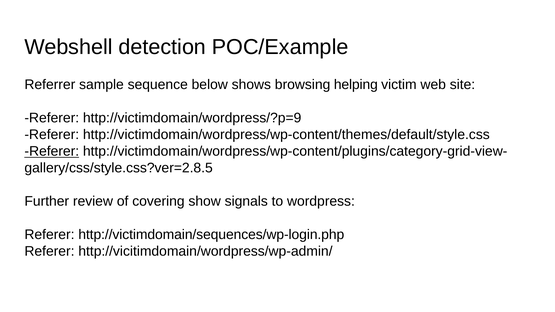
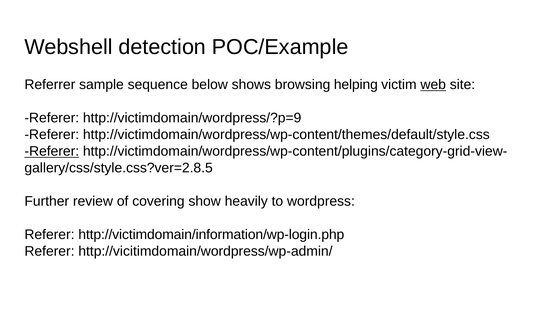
web underline: none -> present
signals: signals -> heavily
http://victimdomain/sequences/wp-login.php: http://victimdomain/sequences/wp-login.php -> http://victimdomain/information/wp-login.php
